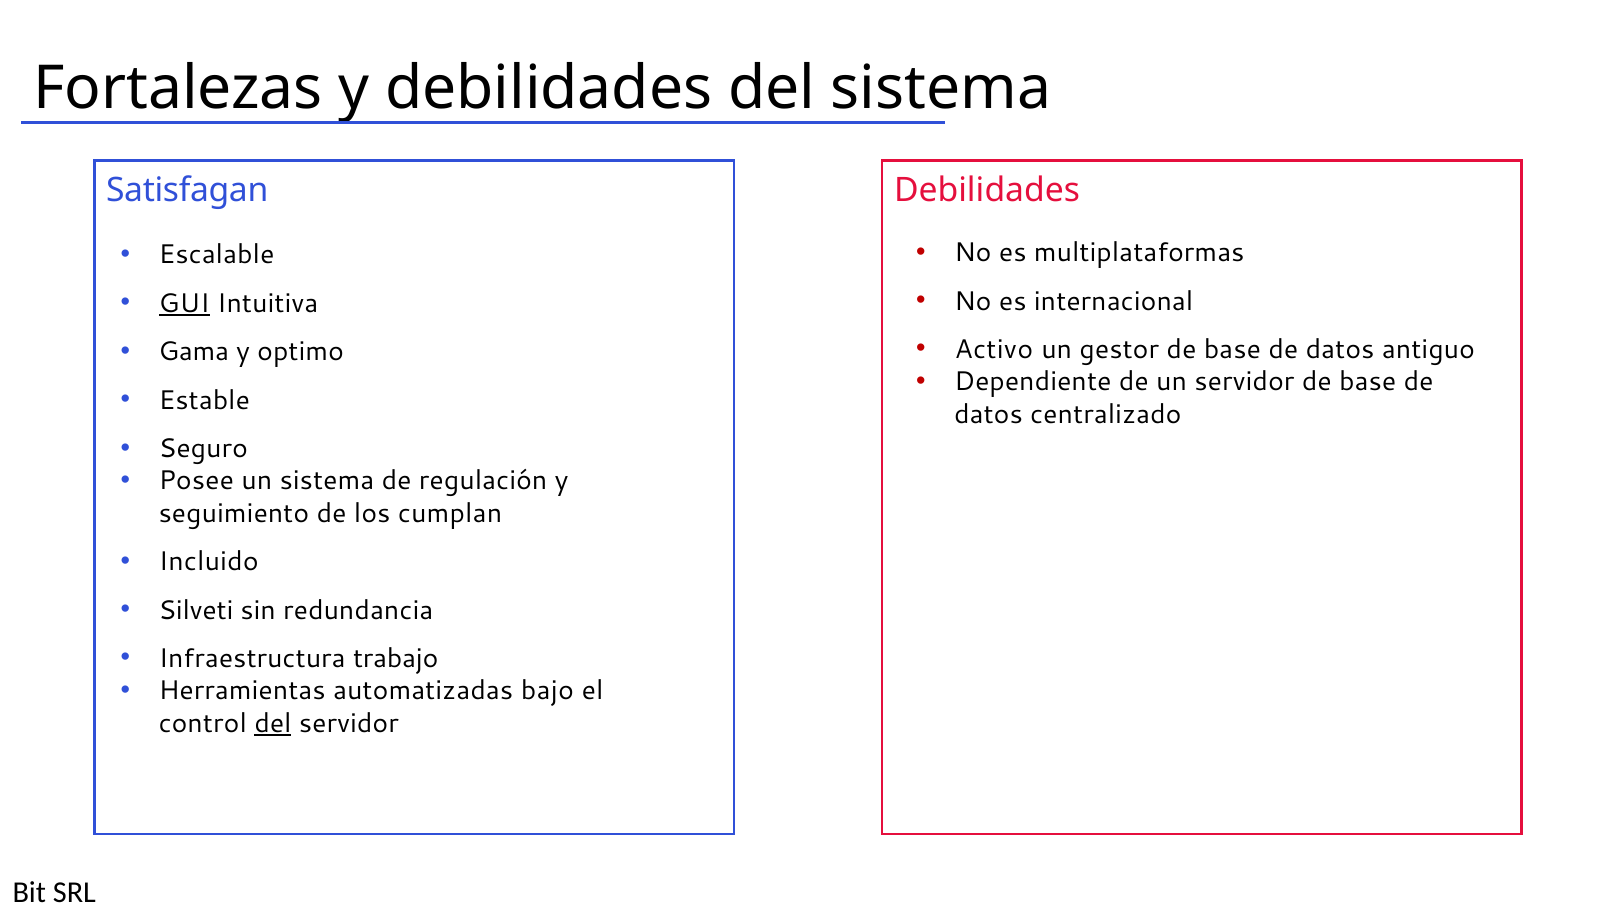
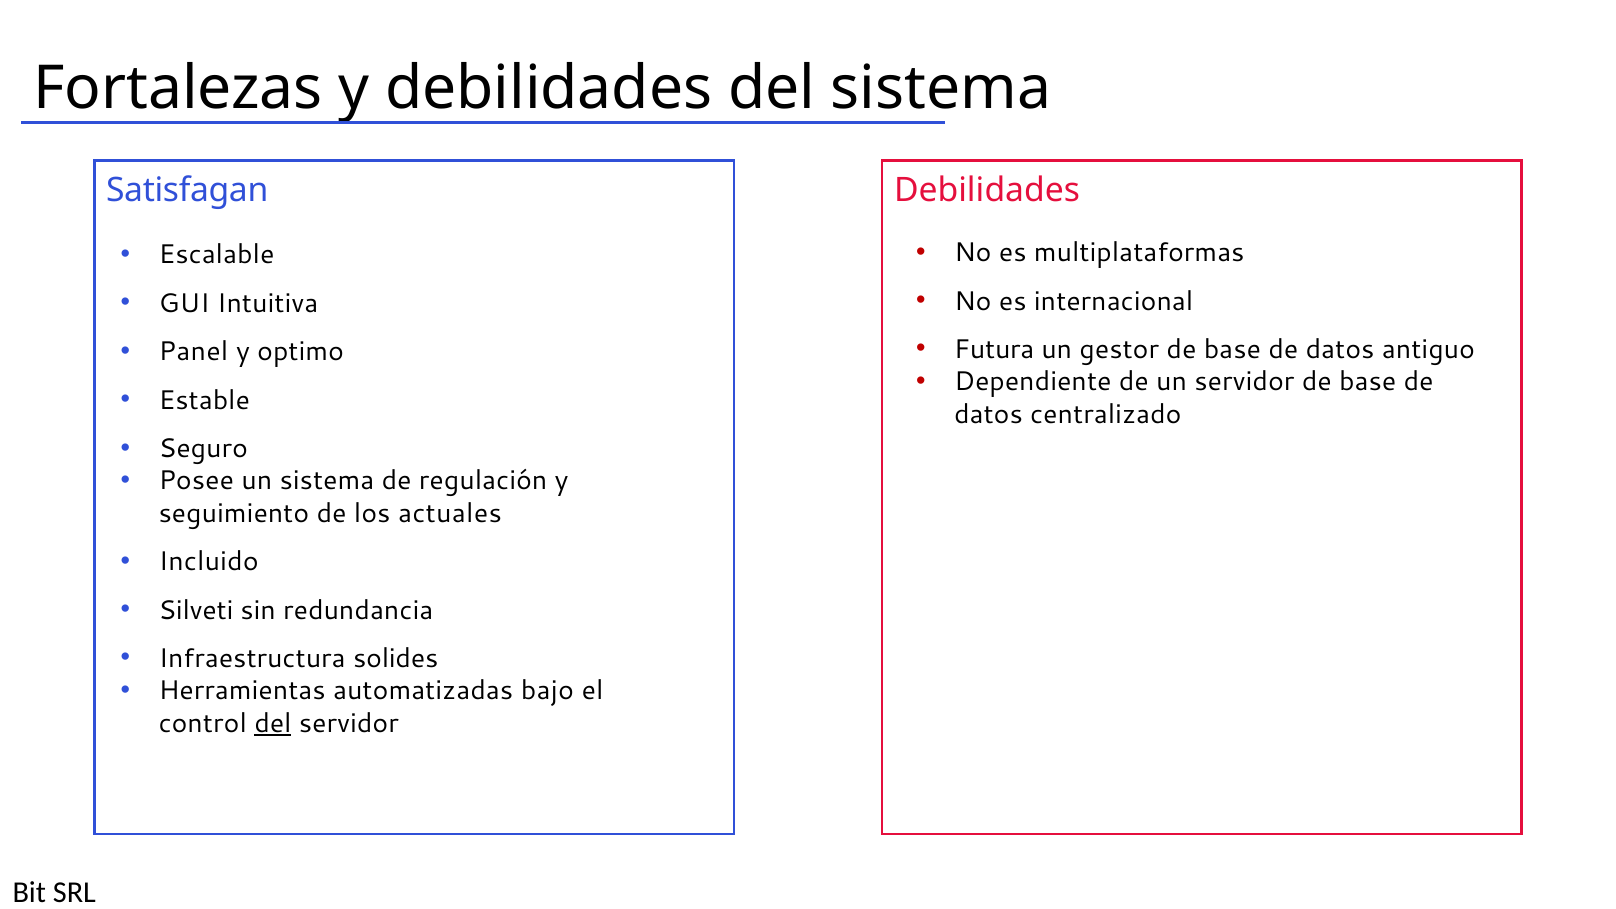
GUI underline: present -> none
Activo: Activo -> Futura
Gama: Gama -> Panel
cumplan: cumplan -> actuales
trabajo: trabajo -> solides
